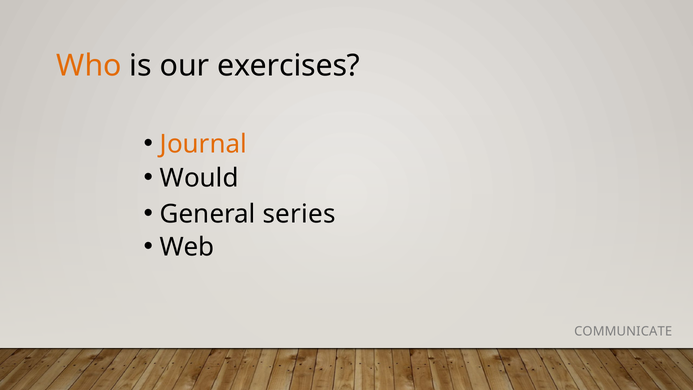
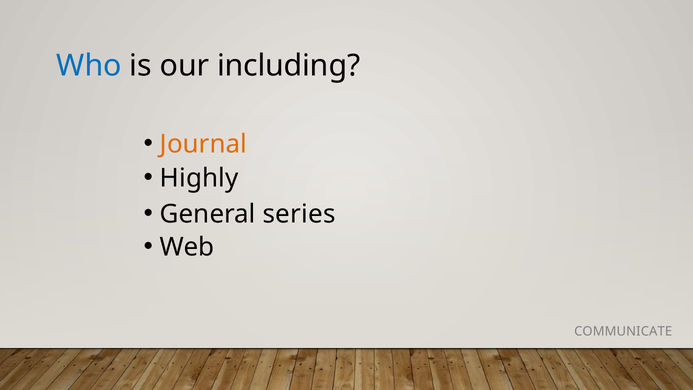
Who colour: orange -> blue
exercises: exercises -> including
Would: Would -> Highly
